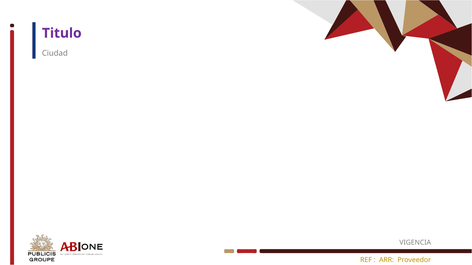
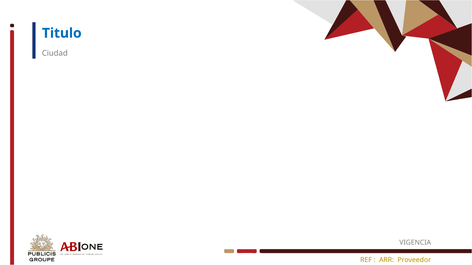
Titulo colour: purple -> blue
